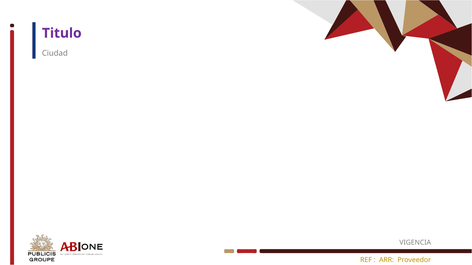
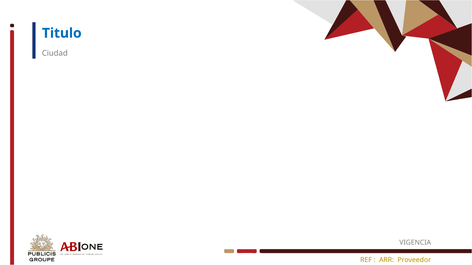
Titulo colour: purple -> blue
